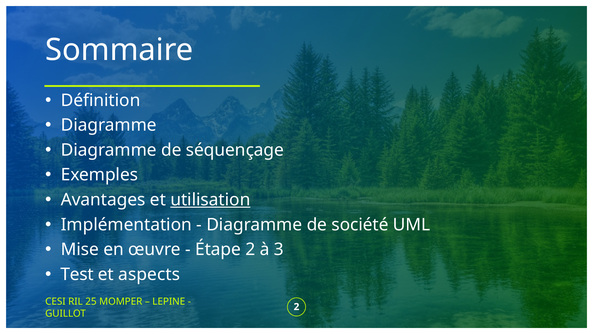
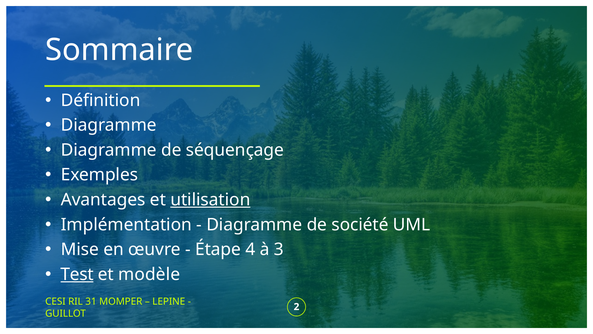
Étape 2: 2 -> 4
Test underline: none -> present
aspects: aspects -> modèle
25: 25 -> 31
